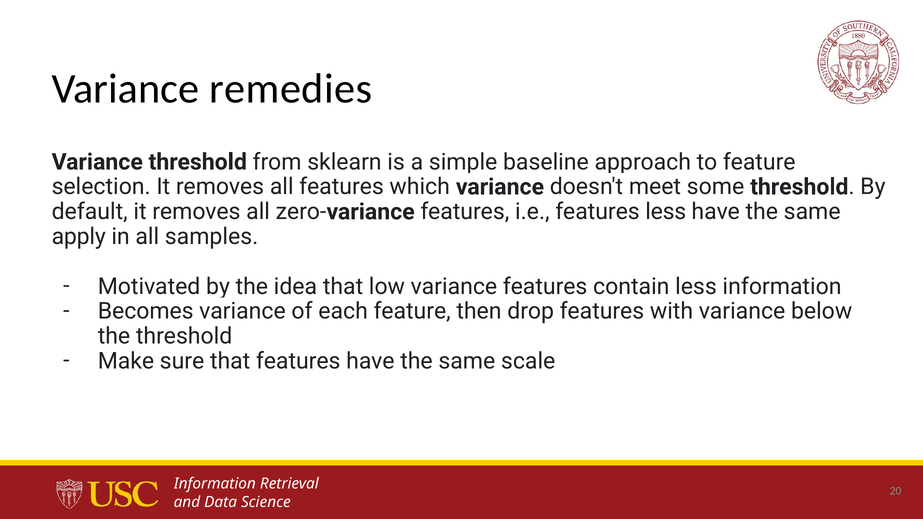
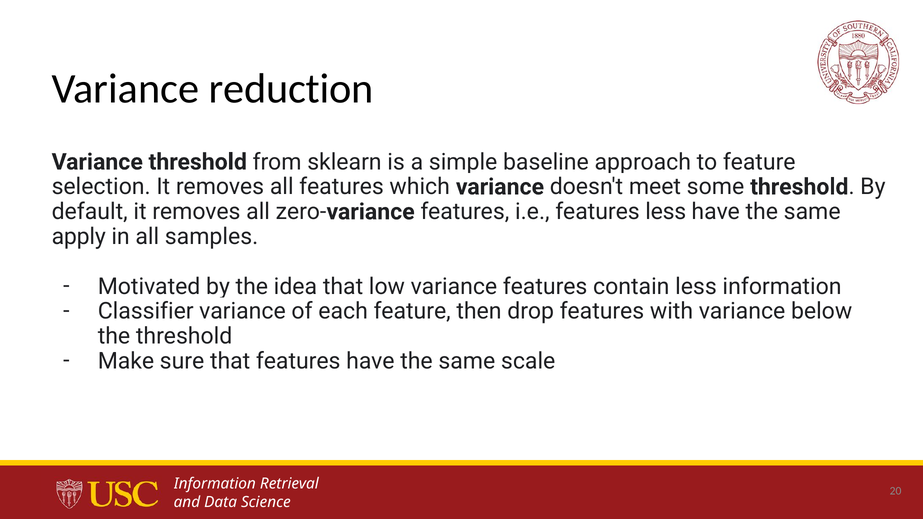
remedies: remedies -> reduction
Becomes: Becomes -> Classifier
